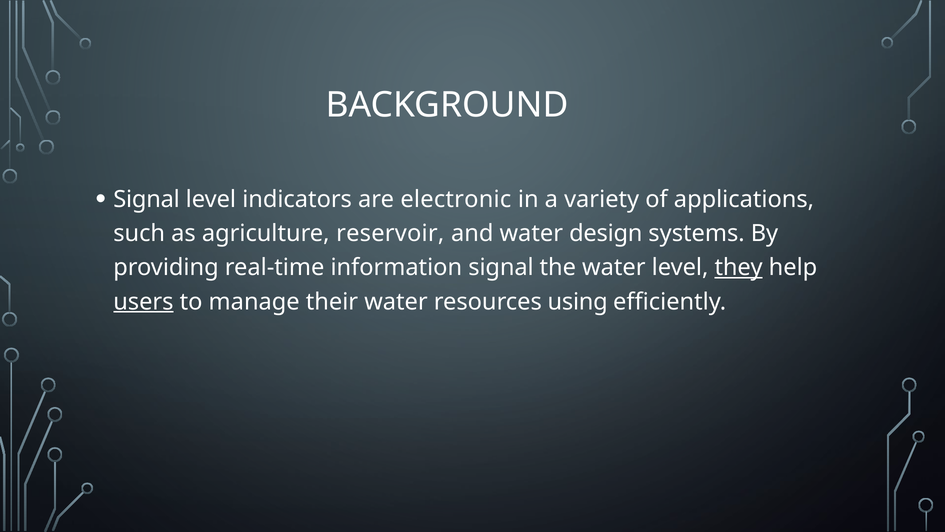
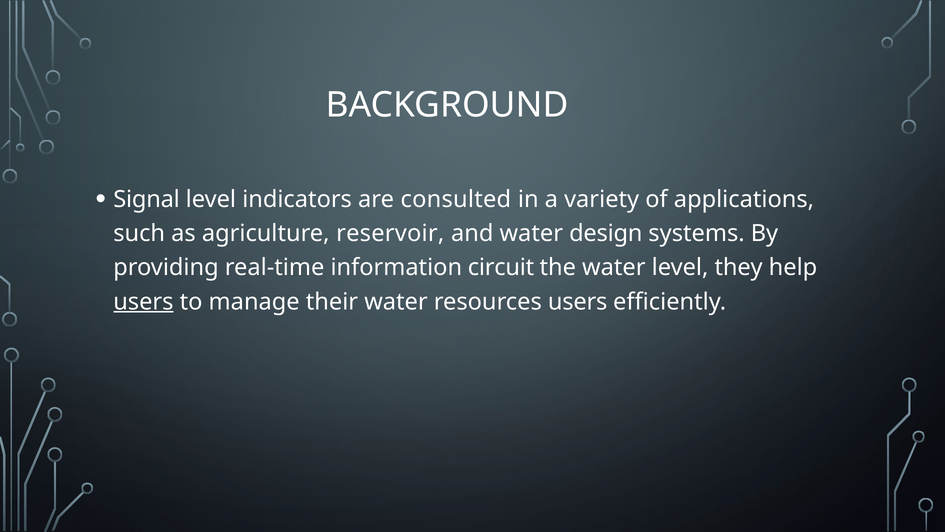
electronic: electronic -> consulted
information signal: signal -> circuit
they underline: present -> none
resources using: using -> users
